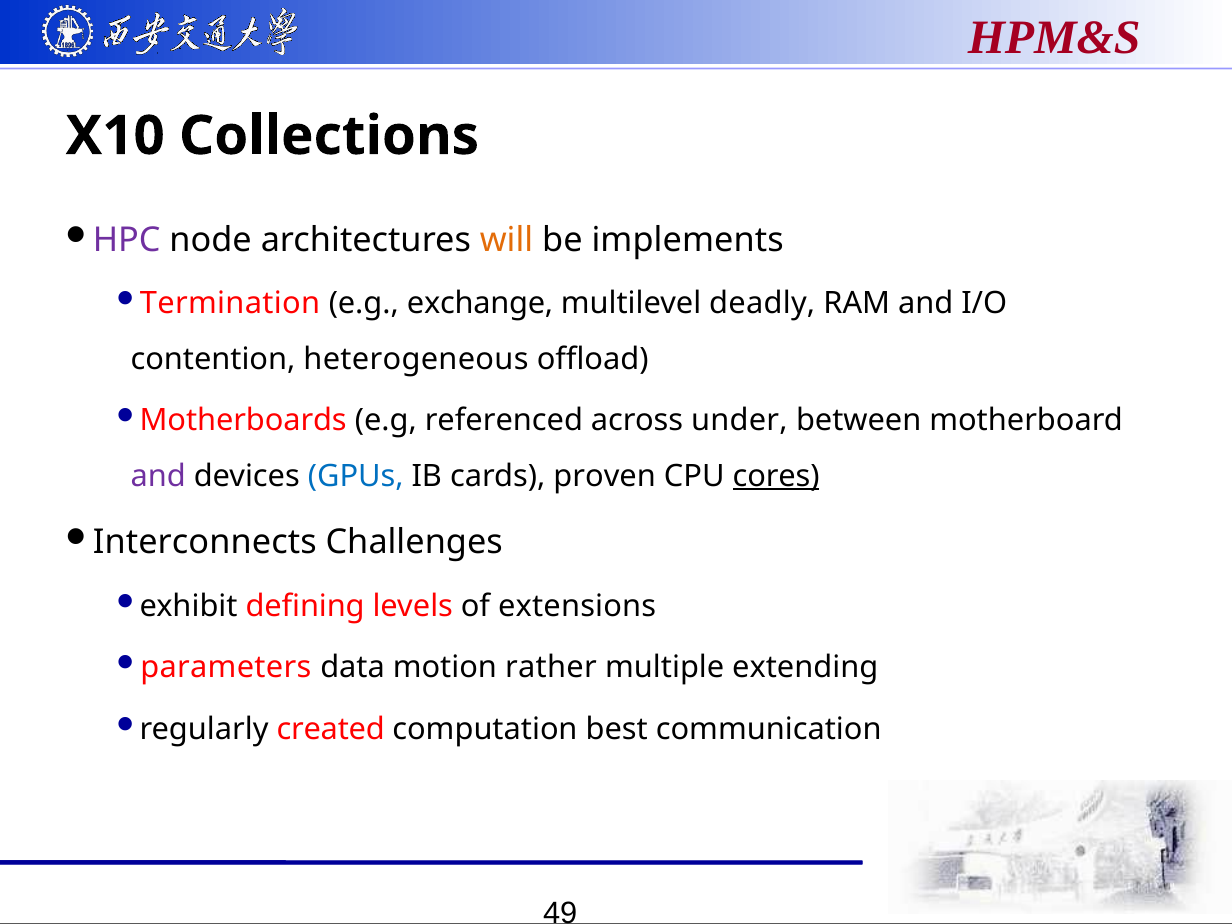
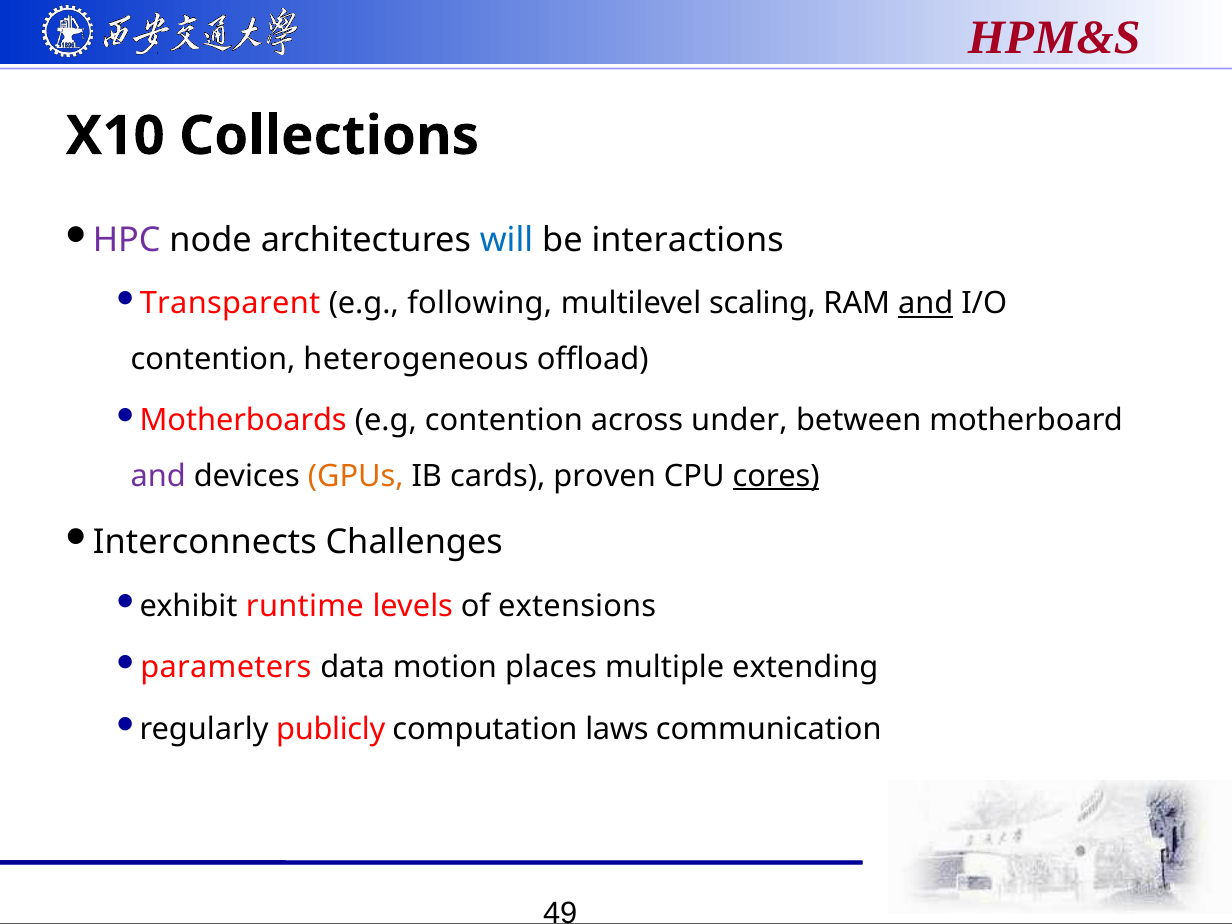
will colour: orange -> blue
implements: implements -> interactions
Termination: Termination -> Transparent
exchange: exchange -> following
deadly: deadly -> scaling
and at (926, 303) underline: none -> present
e.g referenced: referenced -> contention
GPUs colour: blue -> orange
defining: defining -> runtime
rather: rather -> places
created: created -> publicly
best: best -> laws
